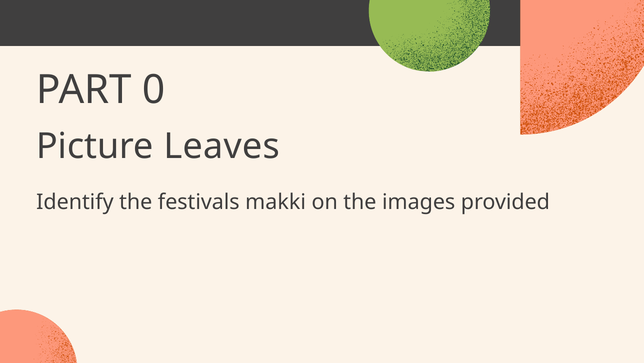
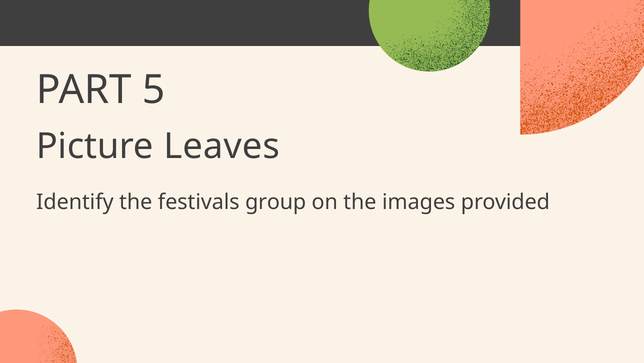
0: 0 -> 5
makki: makki -> group
